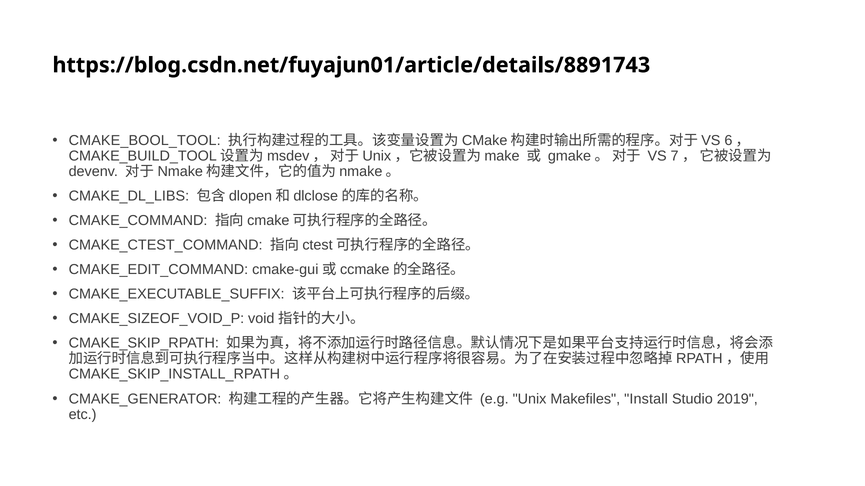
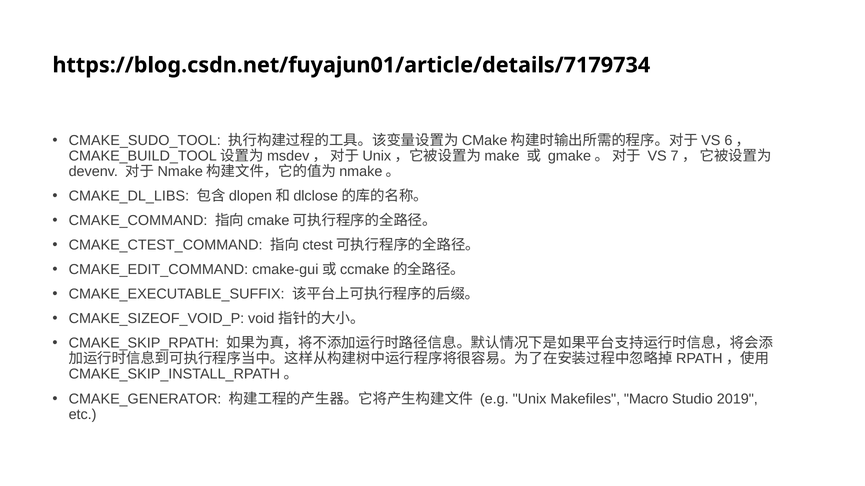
https://blog.csdn.net/fuyajun01/article/details/8891743: https://blog.csdn.net/fuyajun01/article/details/8891743 -> https://blog.csdn.net/fuyajun01/article/details/7179734
CMAKE_BOOL_TOOL: CMAKE_BOOL_TOOL -> CMAKE_SUDO_TOOL
Install: Install -> Macro
